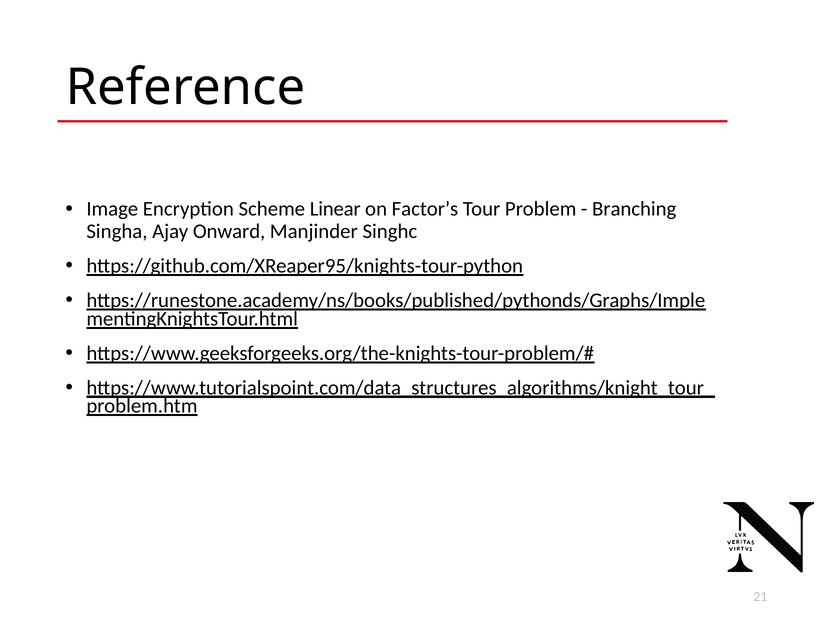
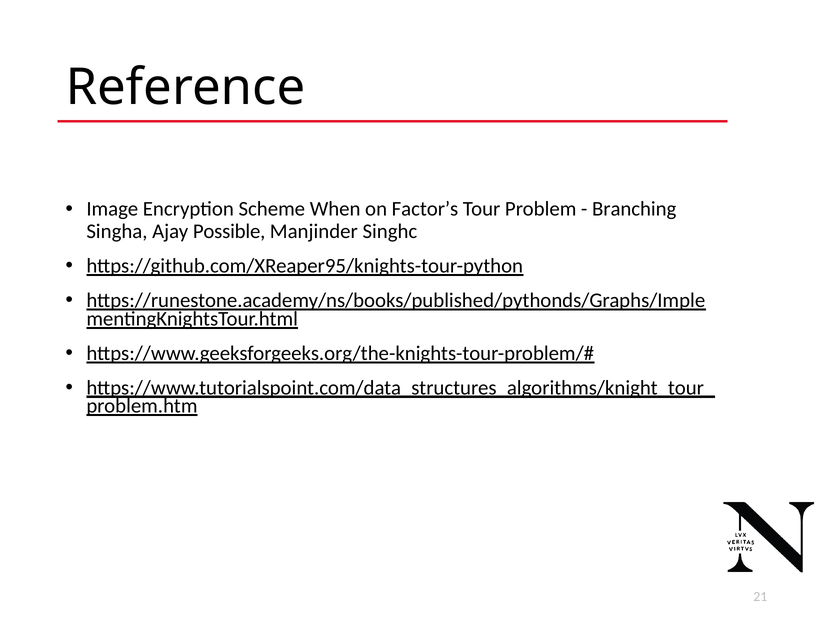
Linear: Linear -> When
Onward: Onward -> Possible
